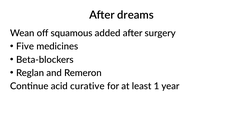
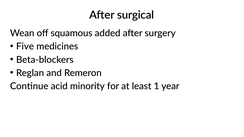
dreams: dreams -> surgical
curative: curative -> minority
